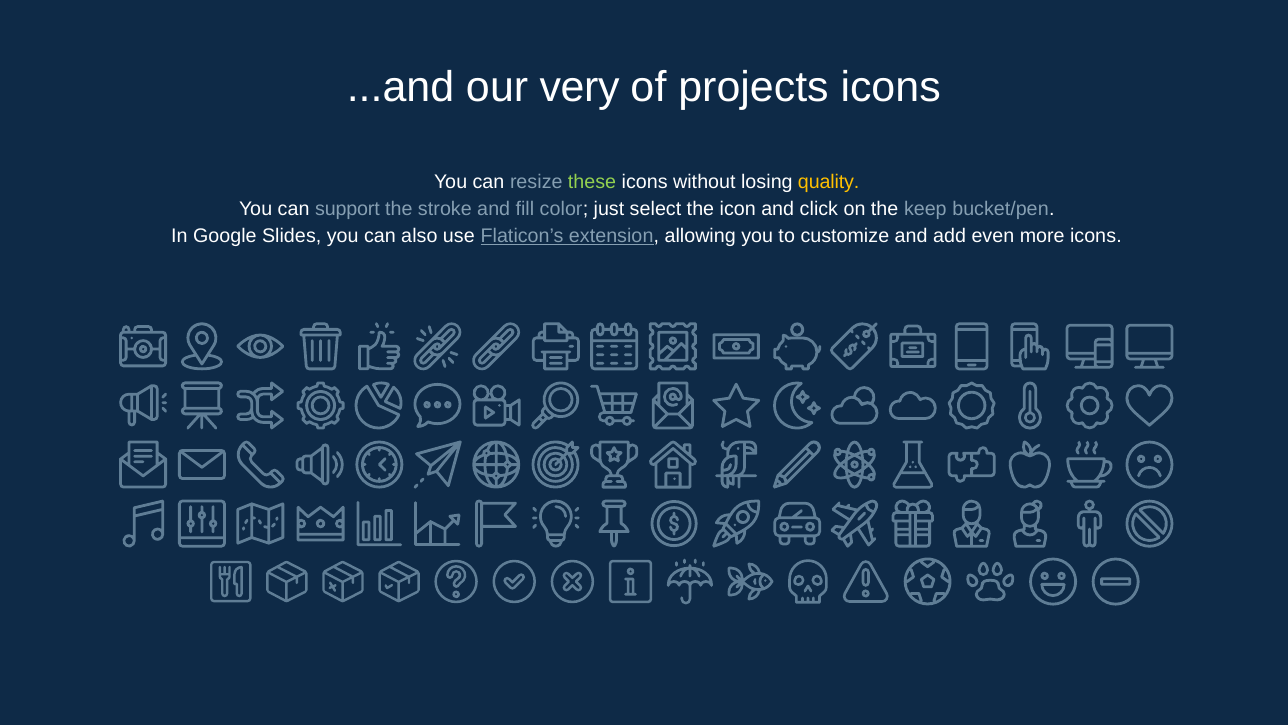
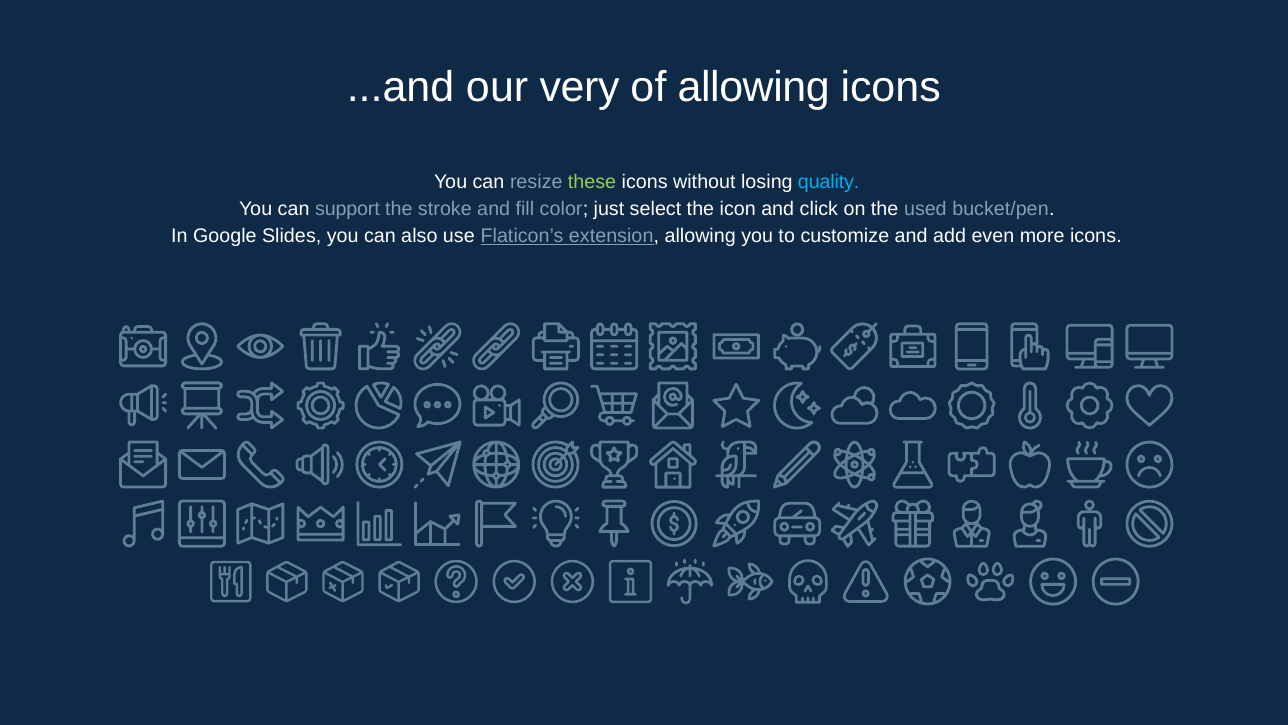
of projects: projects -> allowing
quality colour: yellow -> light blue
keep: keep -> used
